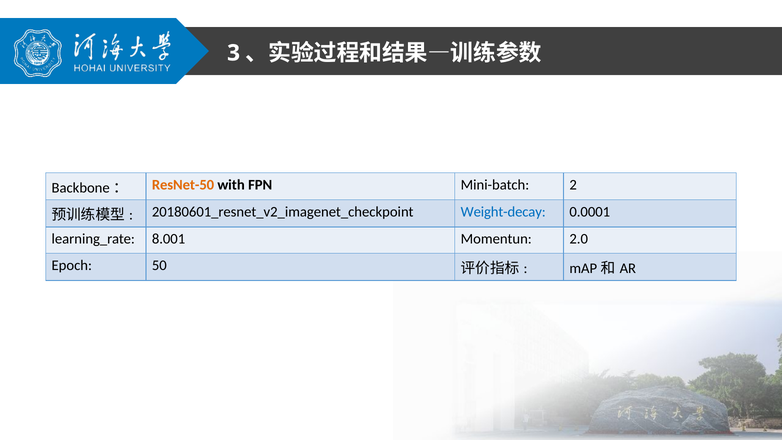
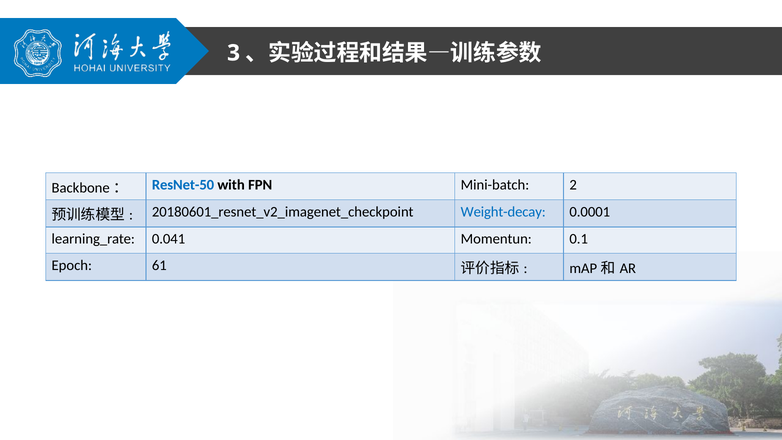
ResNet-50 colour: orange -> blue
8.001: 8.001 -> 0.041
2.0: 2.0 -> 0.1
50: 50 -> 61
